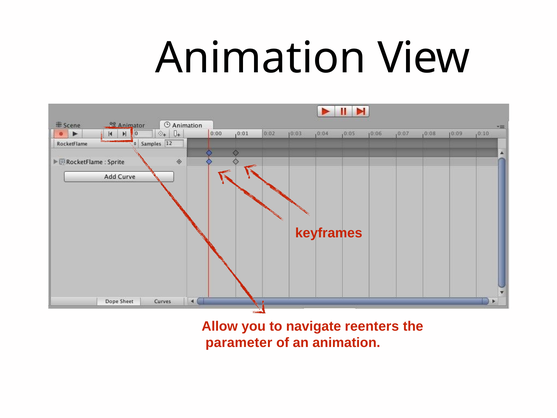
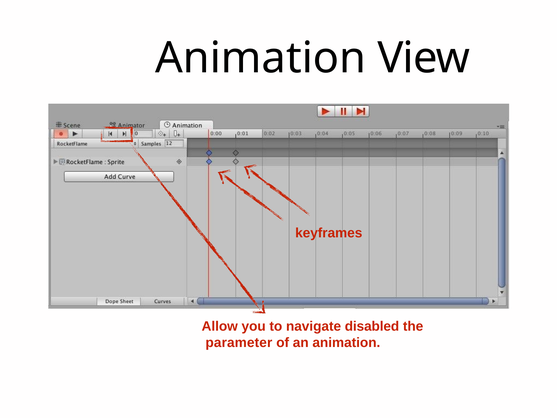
reenters: reenters -> disabled
